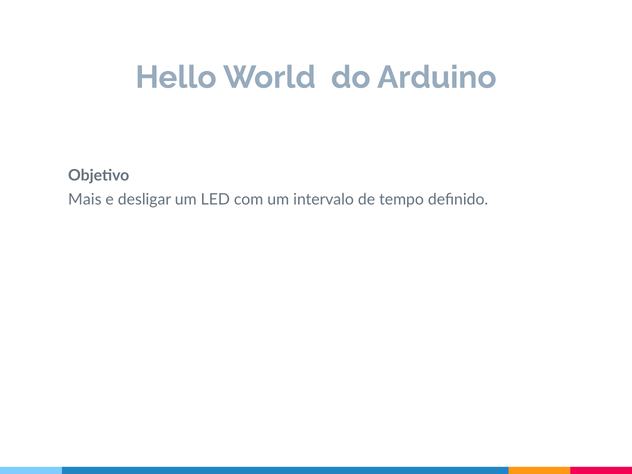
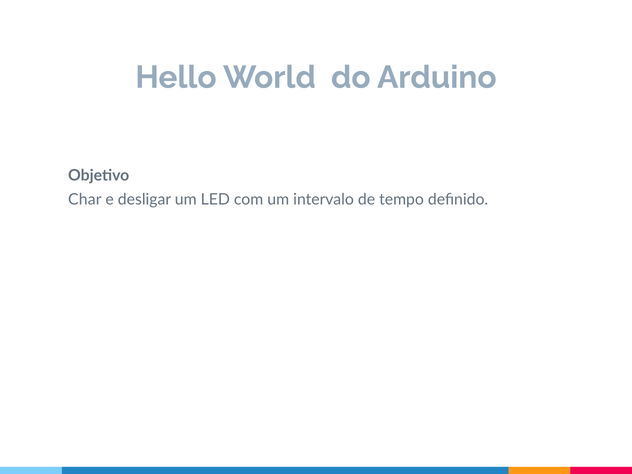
Mais: Mais -> Char
